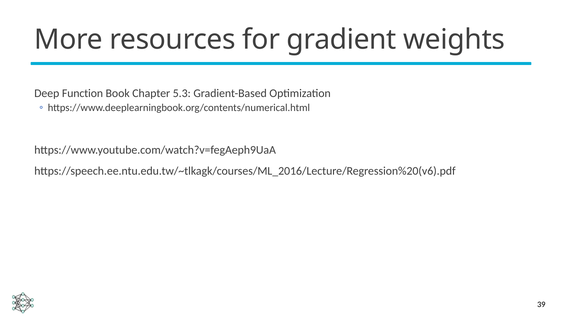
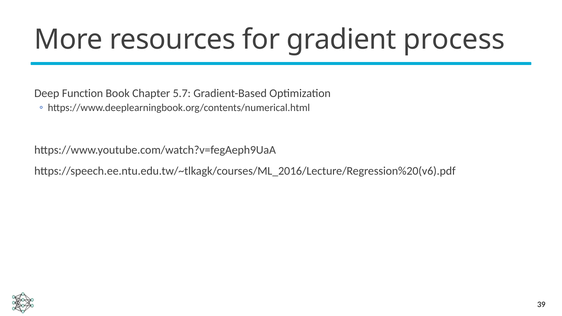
weights: weights -> process
5.3: 5.3 -> 5.7
